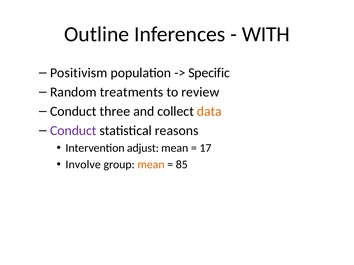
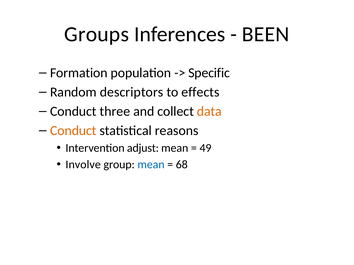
Outline: Outline -> Groups
WITH: WITH -> BEEN
Positivism: Positivism -> Formation
treatments: treatments -> descriptors
review: review -> effects
Conduct at (73, 131) colour: purple -> orange
17: 17 -> 49
mean at (151, 165) colour: orange -> blue
85: 85 -> 68
